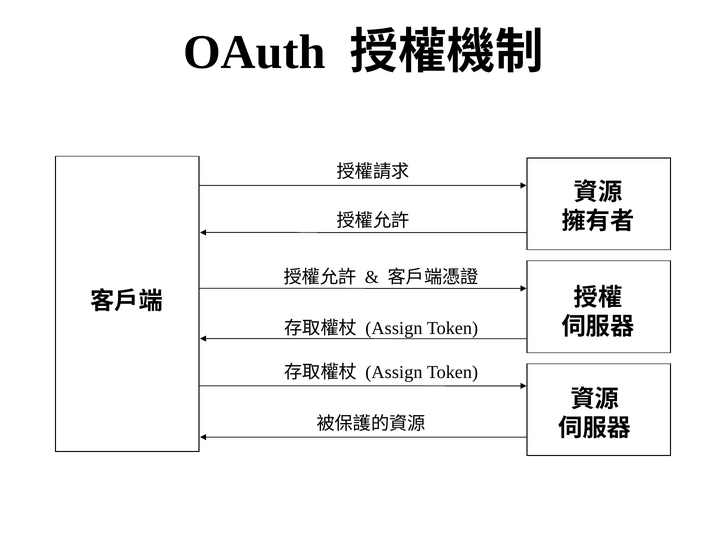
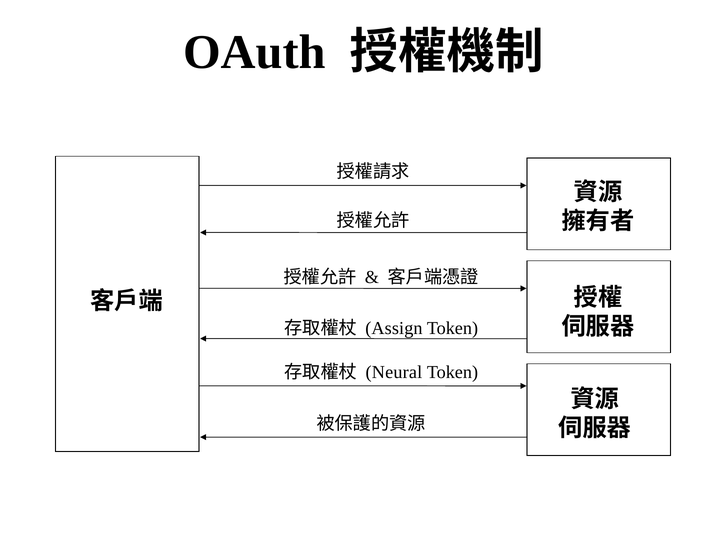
Assign at (394, 372): Assign -> Neural
